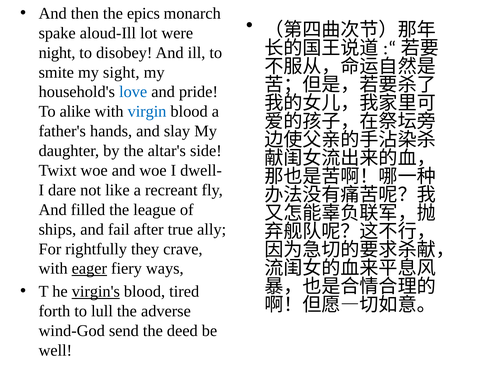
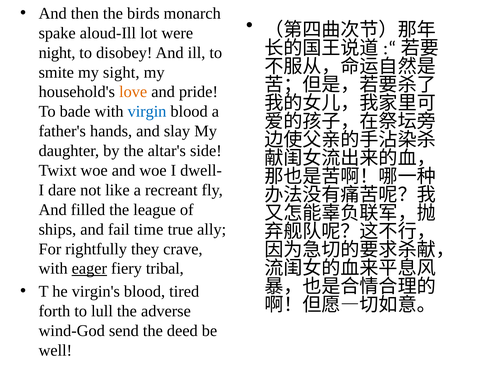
epics: epics -> birds
love colour: blue -> orange
alike: alike -> bade
after: after -> time
ways: ways -> tribal
virgin's underline: present -> none
